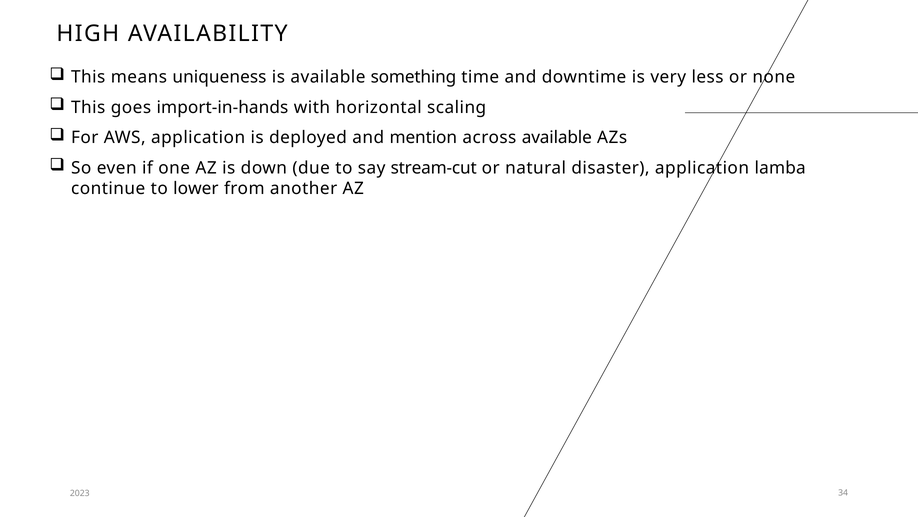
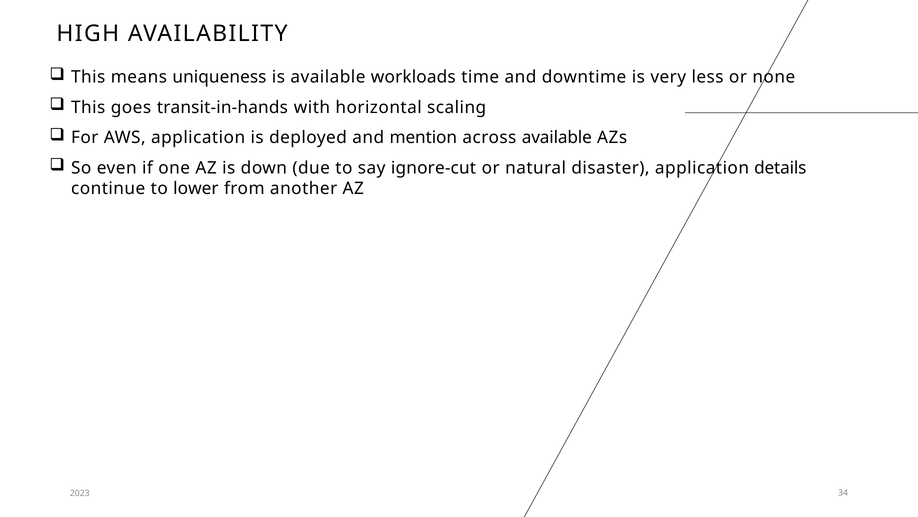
something: something -> workloads
import-in-hands: import-in-hands -> transit-in-hands
stream-cut: stream-cut -> ignore-cut
lamba: lamba -> details
